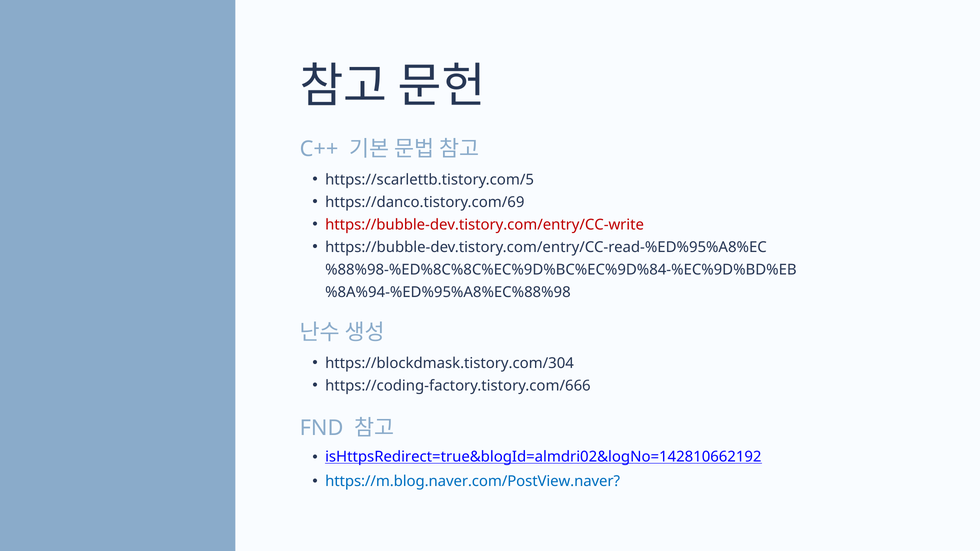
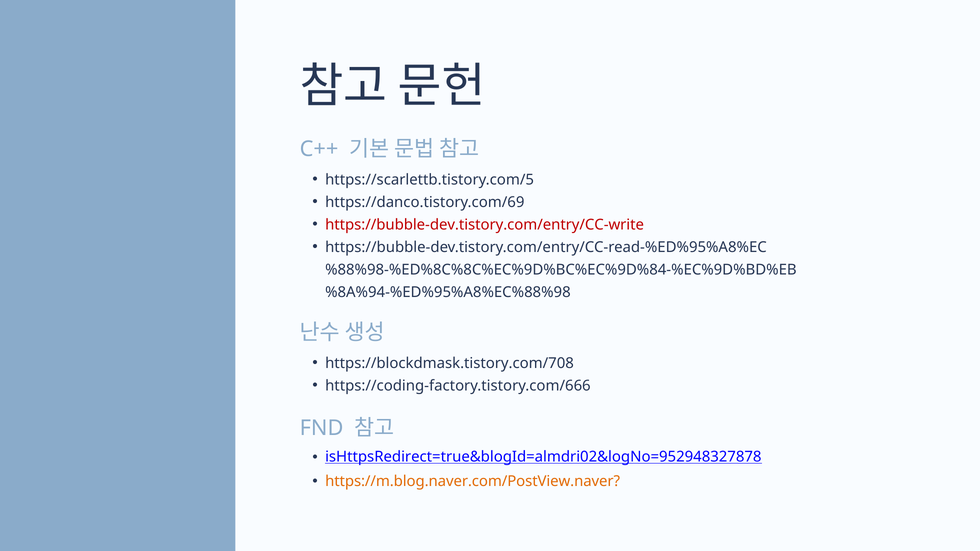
https://blockdmask.tistory.com/304: https://blockdmask.tistory.com/304 -> https://blockdmask.tistory.com/708
isHttpsRedirect=true&blogId=almdri02&logNo=142810662192: isHttpsRedirect=true&blogId=almdri02&logNo=142810662192 -> isHttpsRedirect=true&blogId=almdri02&logNo=952948327878
https://m.blog.naver.com/PostView.naver colour: blue -> orange
